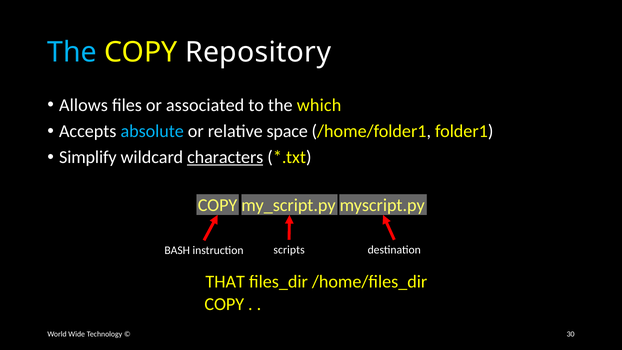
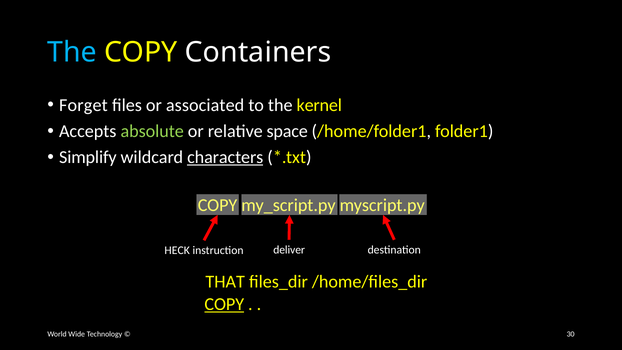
Repository: Repository -> Containers
Allows: Allows -> Forget
which: which -> kernel
absolute colour: light blue -> light green
scripts: scripts -> deliver
BASH: BASH -> HECK
COPY at (224, 304) underline: none -> present
